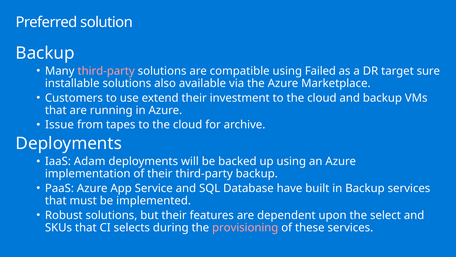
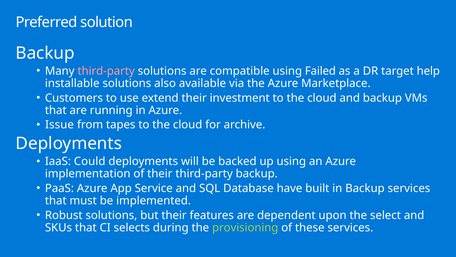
sure: sure -> help
Adam: Adam -> Could
provisioning colour: pink -> light green
